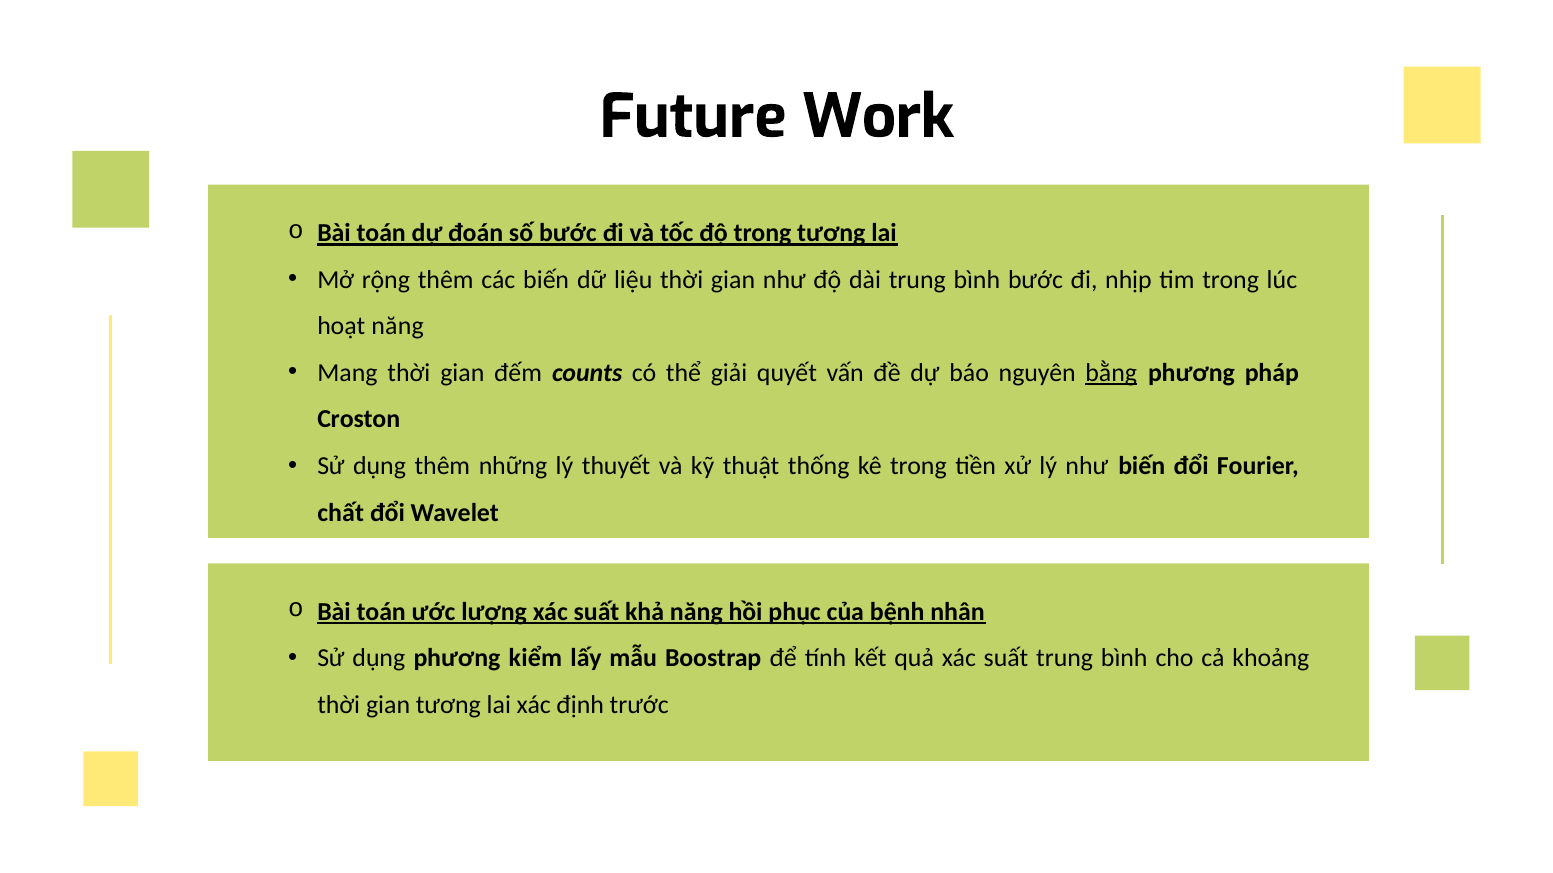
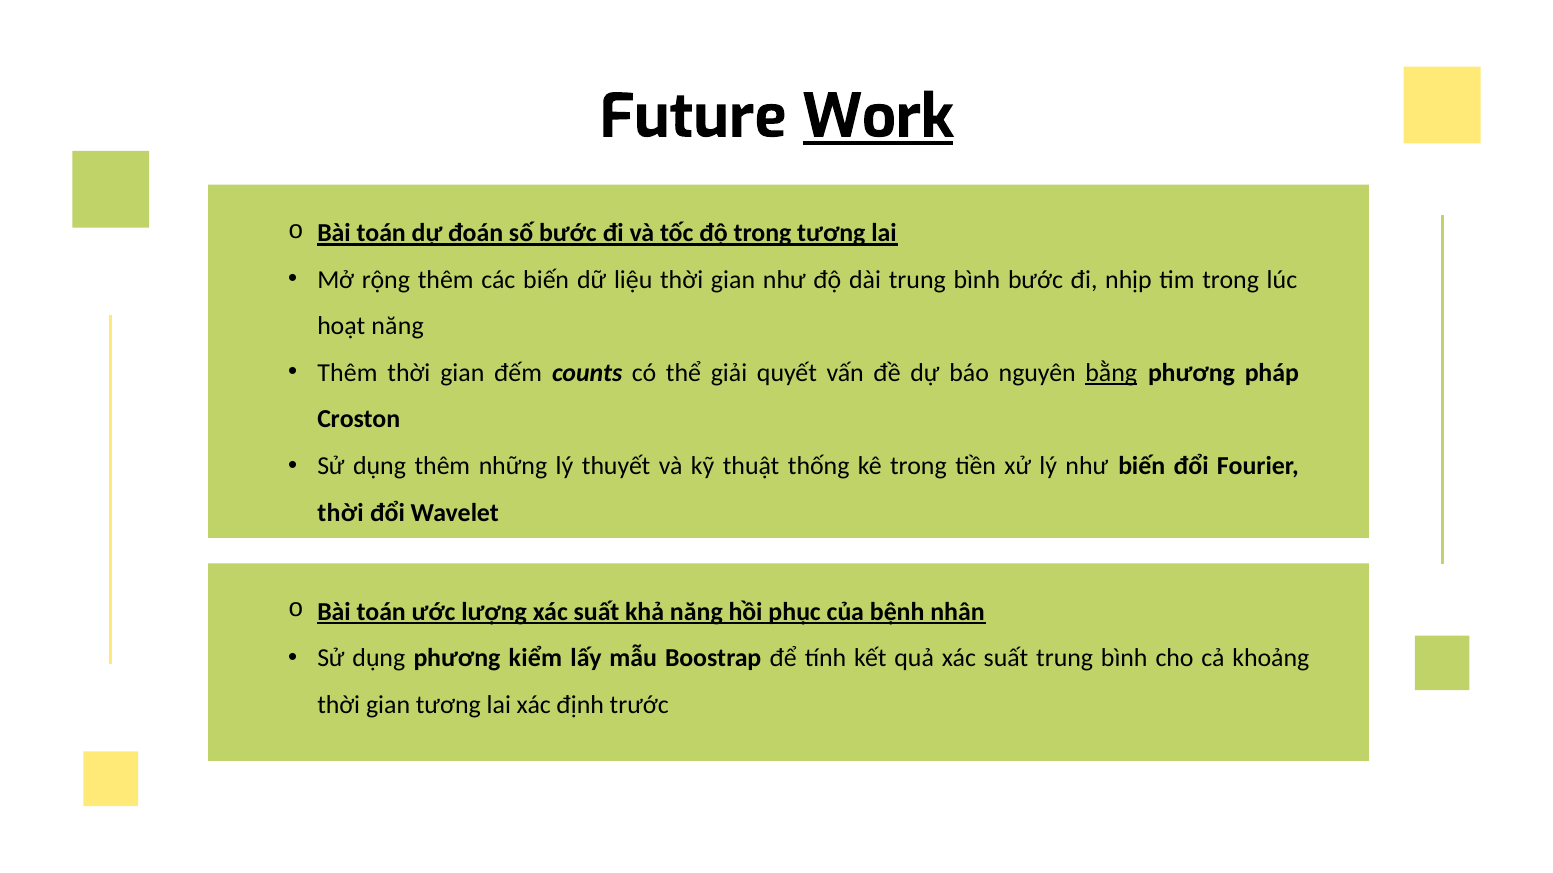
Work underline: none -> present
Mang at (347, 373): Mang -> Thêm
chất at (341, 513): chất -> thời
